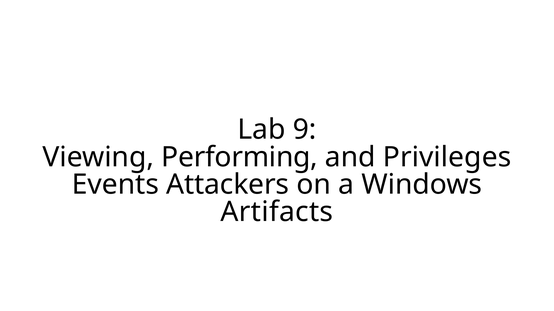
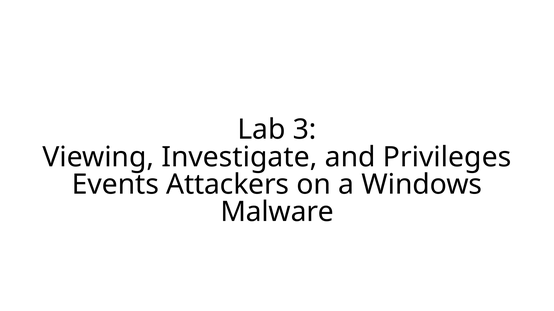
9: 9 -> 3
Performing: Performing -> Investigate
Artifacts: Artifacts -> Malware
